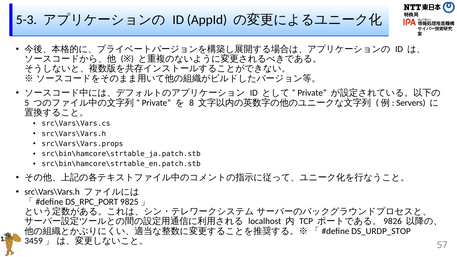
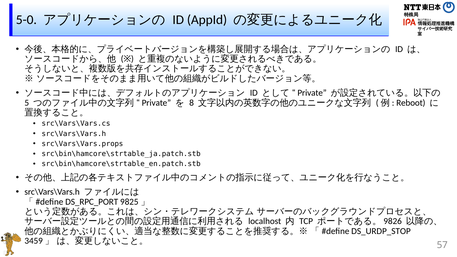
5-3: 5-3 -> 5-0
Servers: Servers -> Reboot
